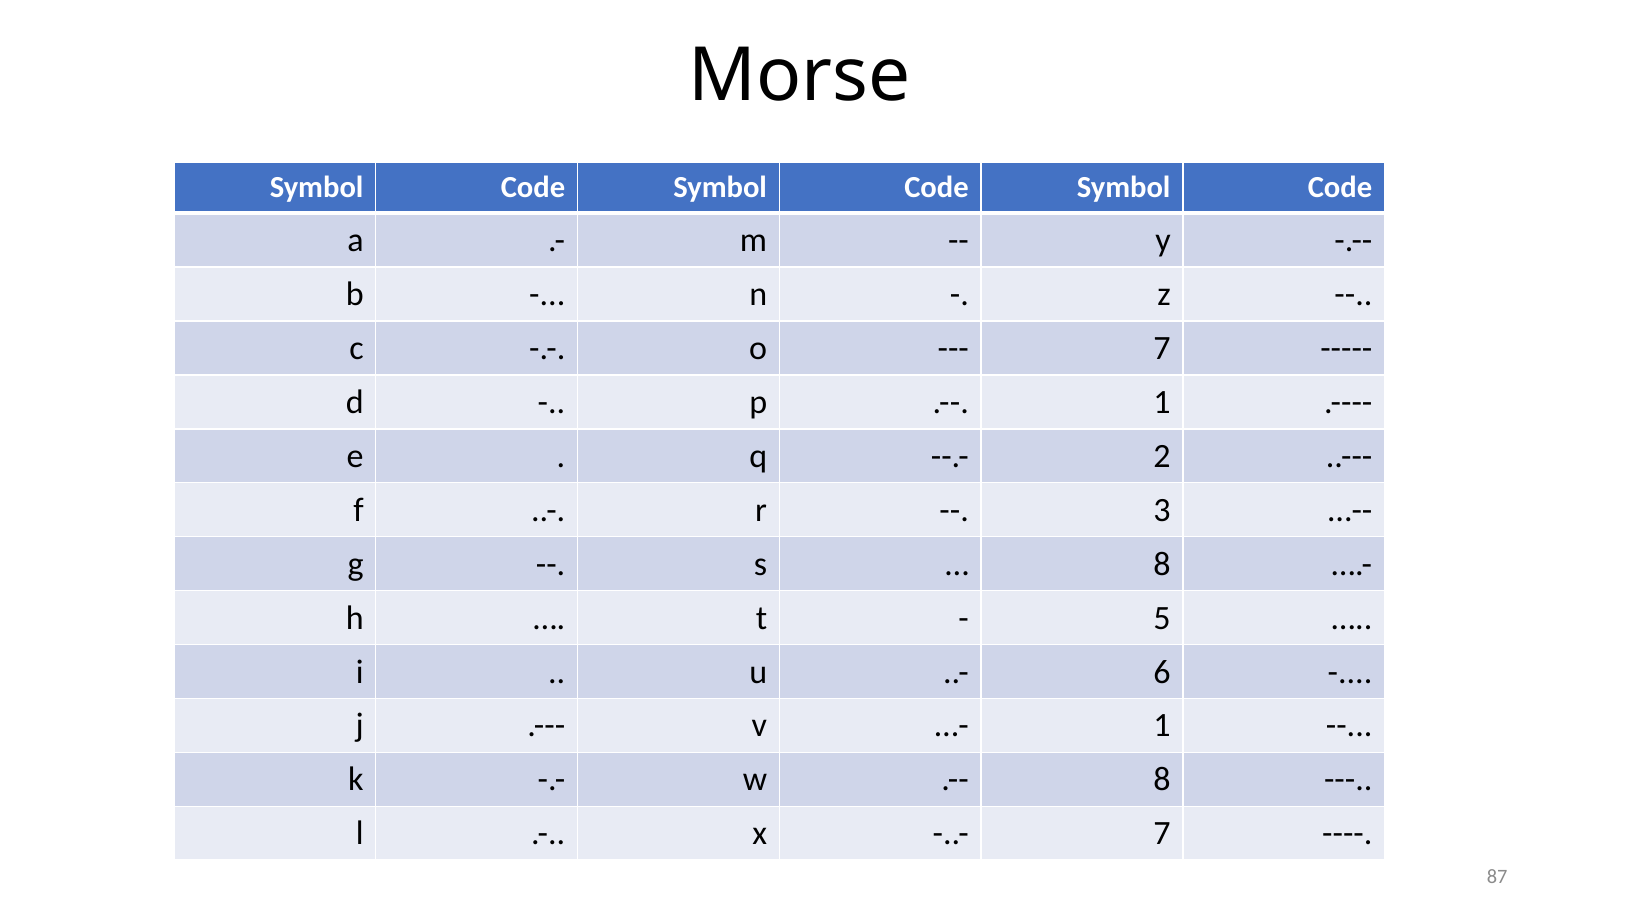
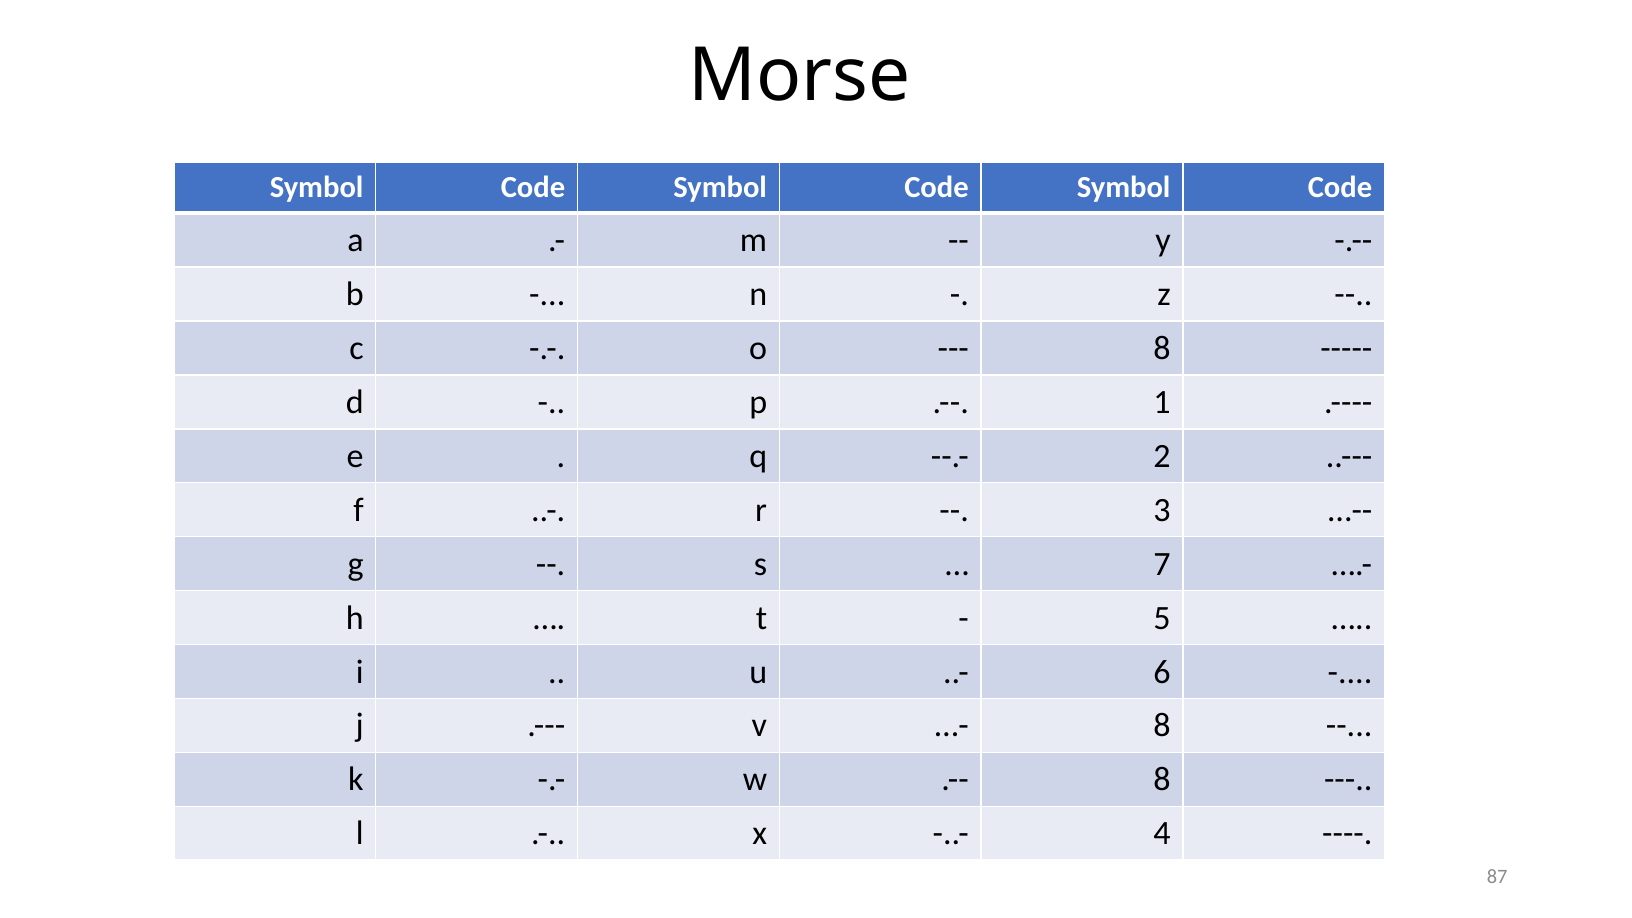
7 at (1162, 348): 7 -> 8
8 at (1162, 564): 8 -> 7
1 at (1162, 726): 1 -> 8
7 at (1162, 834): 7 -> 4
